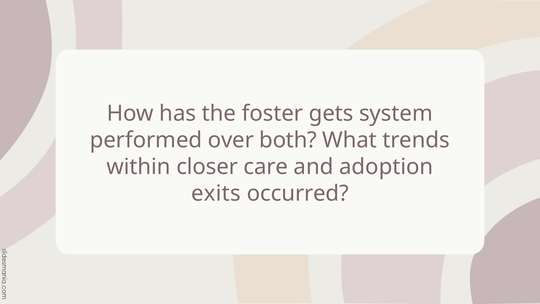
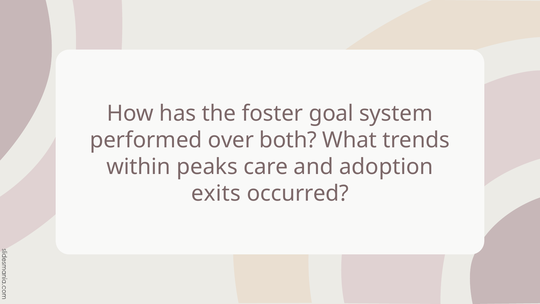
gets: gets -> goal
closer: closer -> peaks
